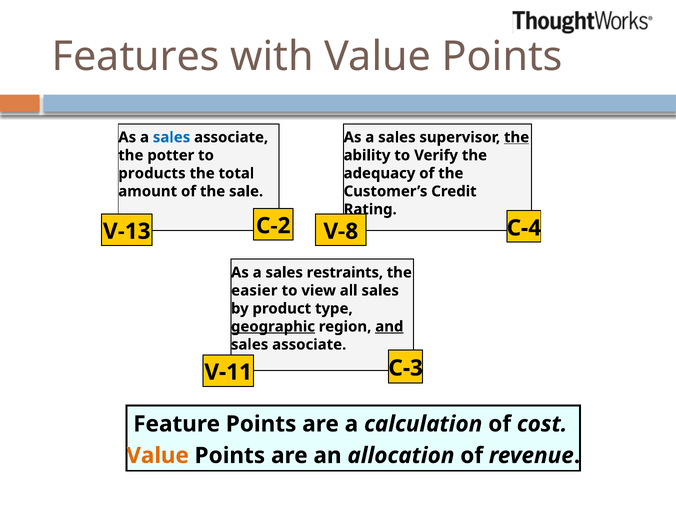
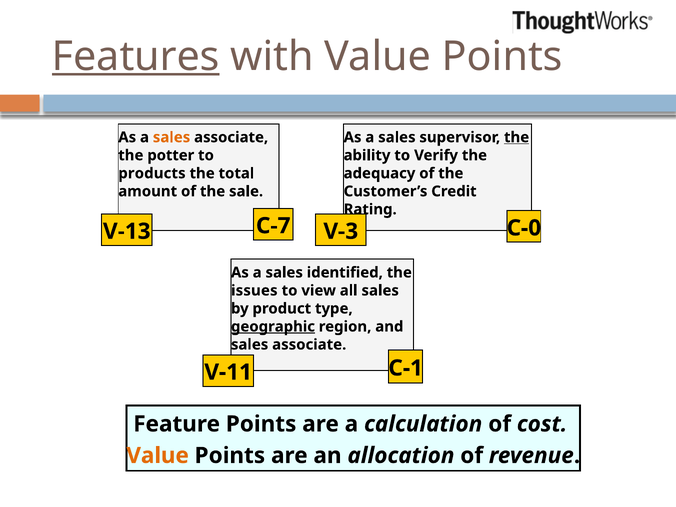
Features underline: none -> present
sales at (172, 137) colour: blue -> orange
C-2: C-2 -> C-7
C-4: C-4 -> C-0
V-8: V-8 -> V-3
restraints: restraints -> identified
easier: easier -> issues
and underline: present -> none
C-3: C-3 -> C-1
